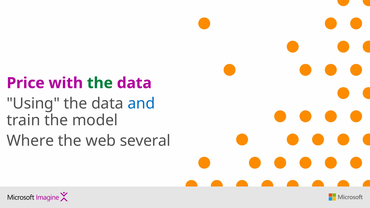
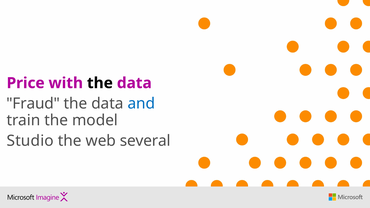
the at (100, 83) colour: green -> black
Using: Using -> Fraud
Where: Where -> Studio
